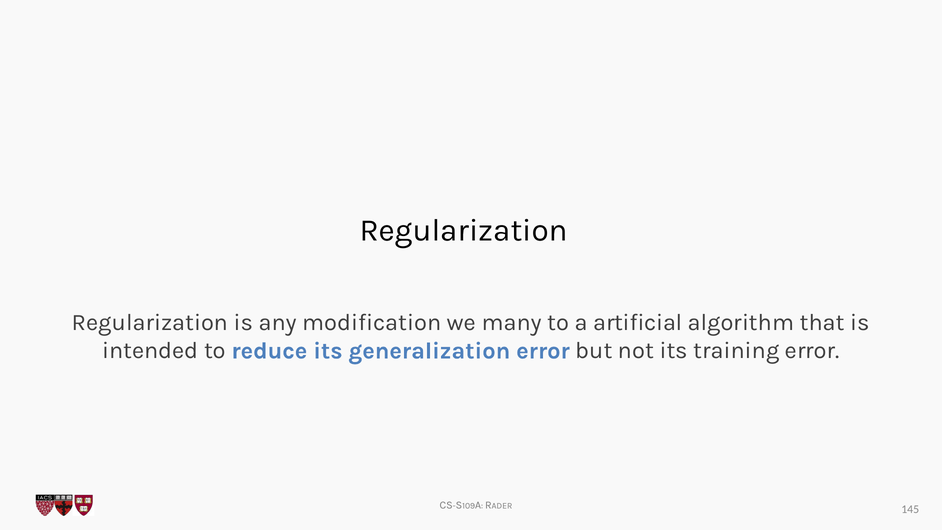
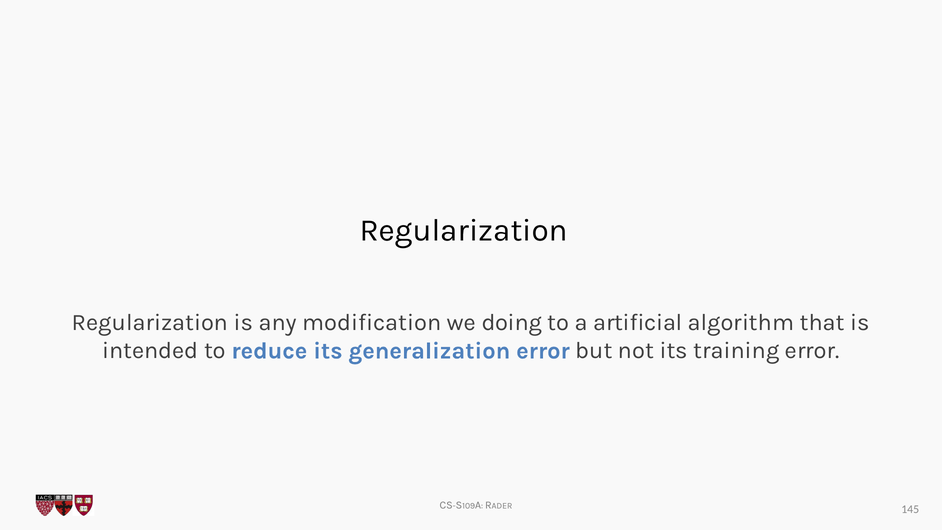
many: many -> doing
